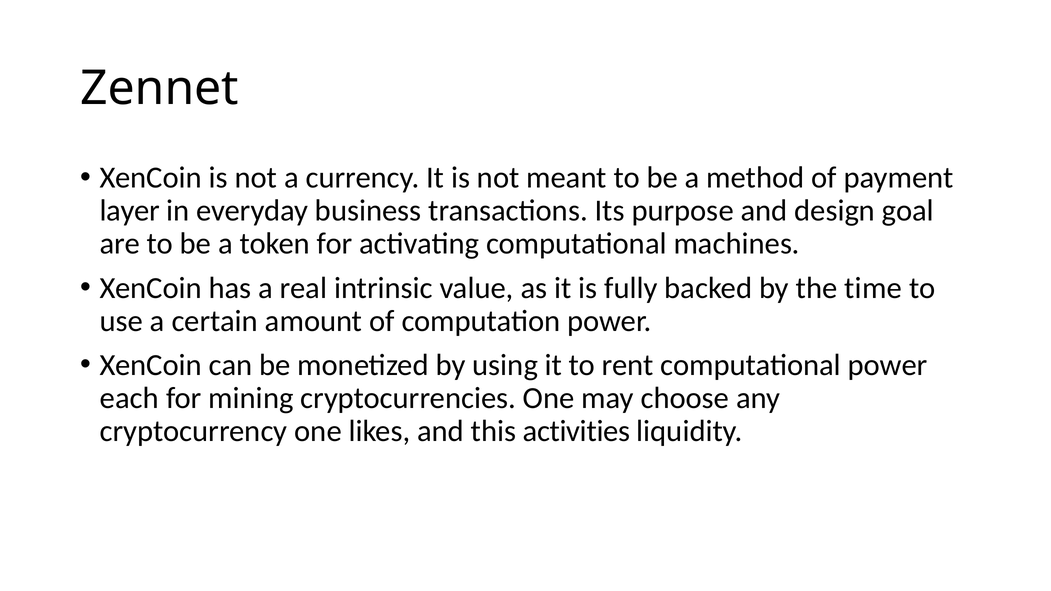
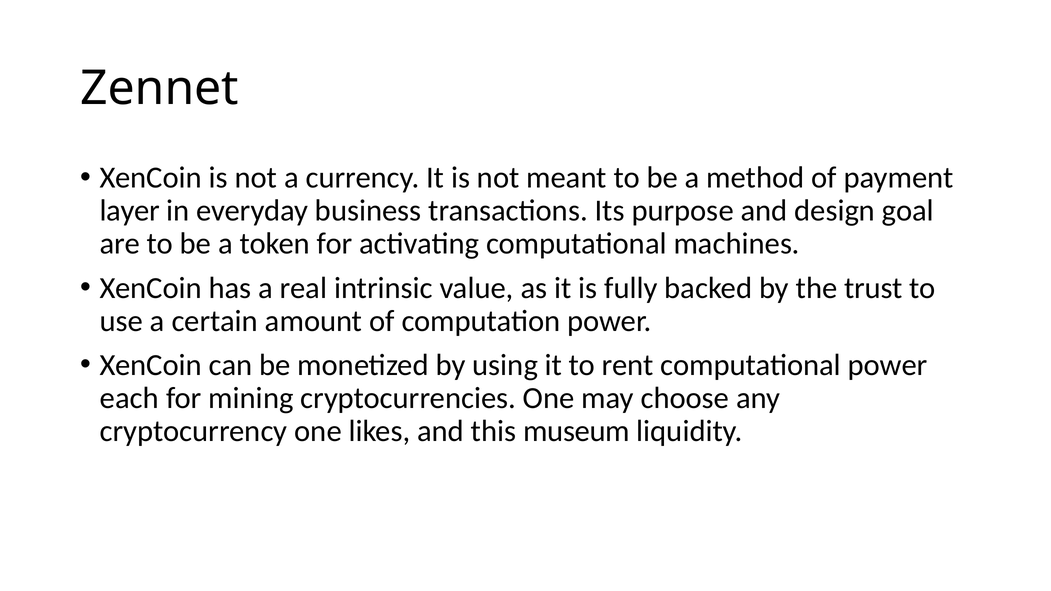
time: time -> trust
activities: activities -> museum
